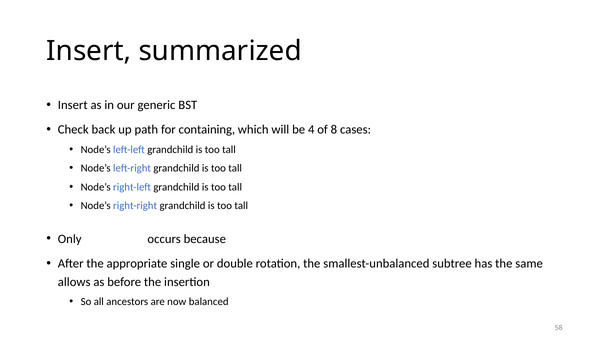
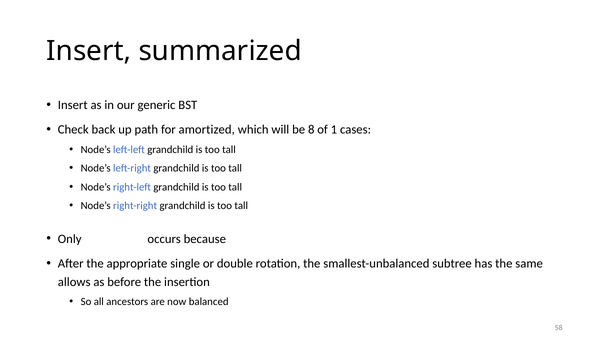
containing: containing -> amortized
4: 4 -> 8
8: 8 -> 1
